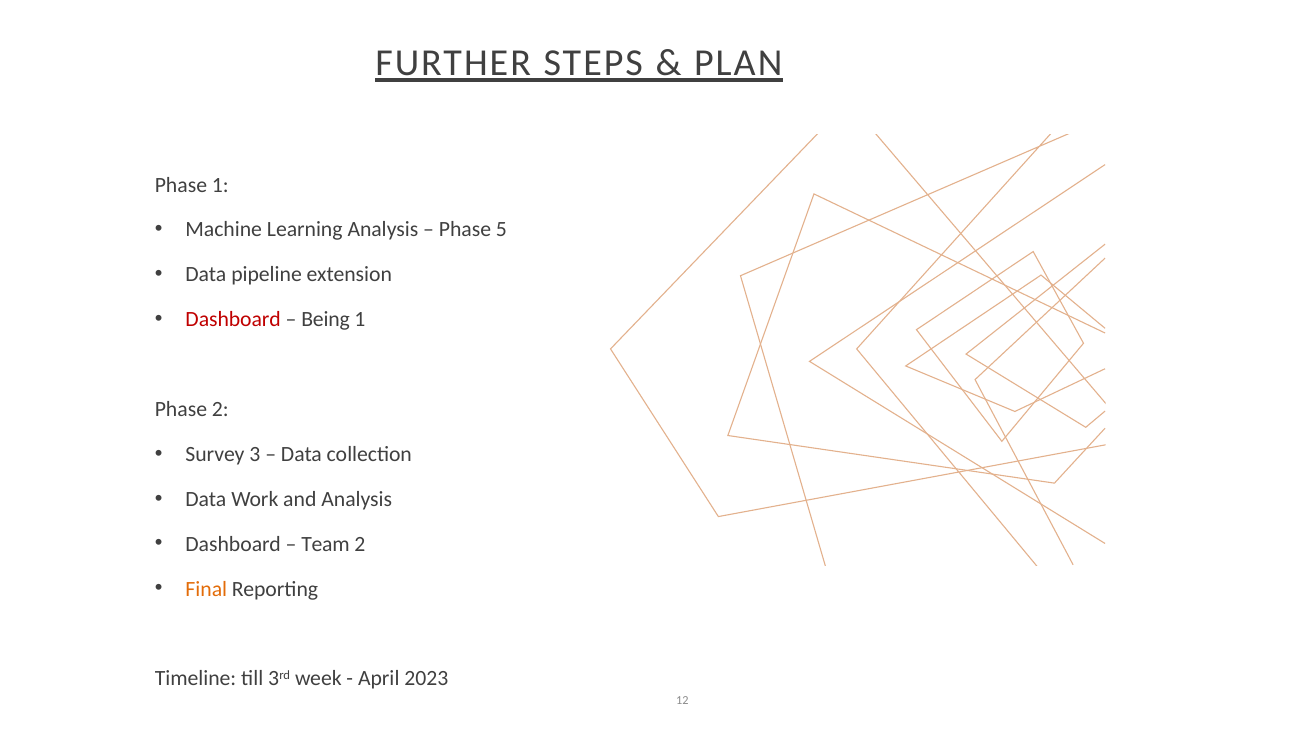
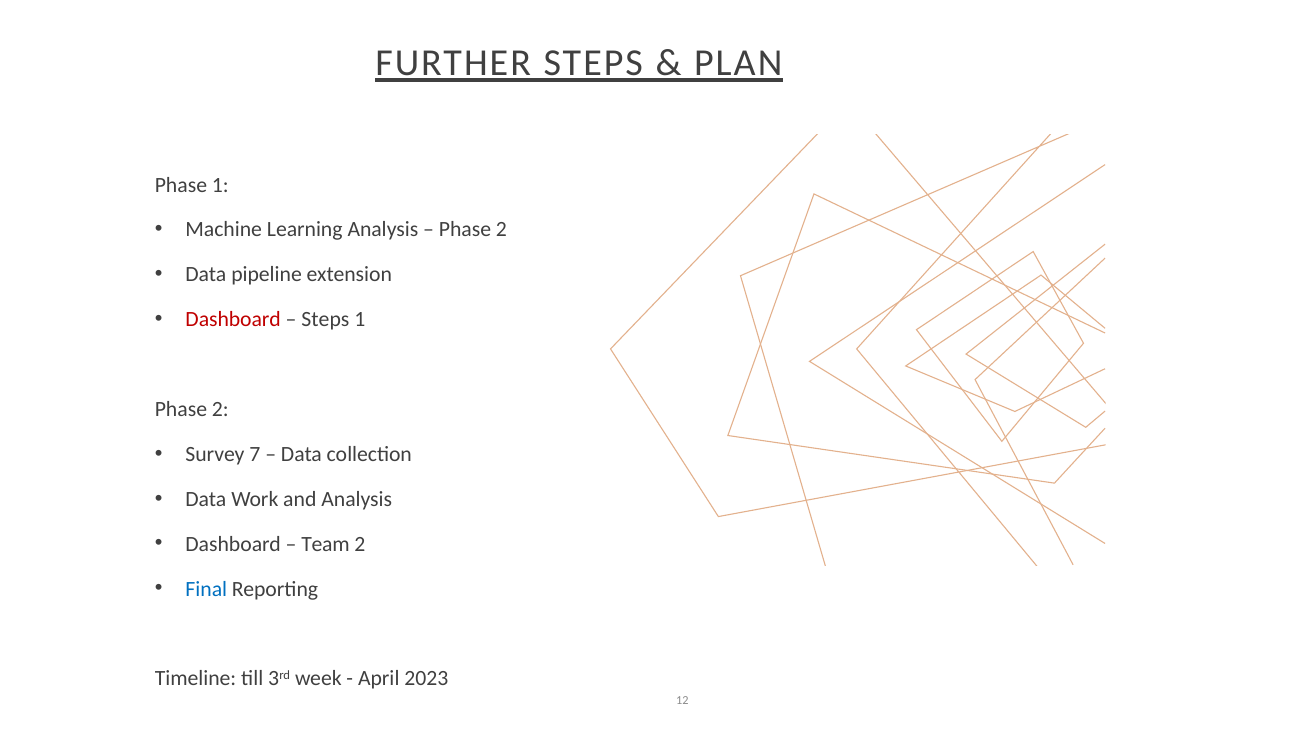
5 at (501, 230): 5 -> 2
Being at (326, 320): Being -> Steps
3: 3 -> 7
Final colour: orange -> blue
